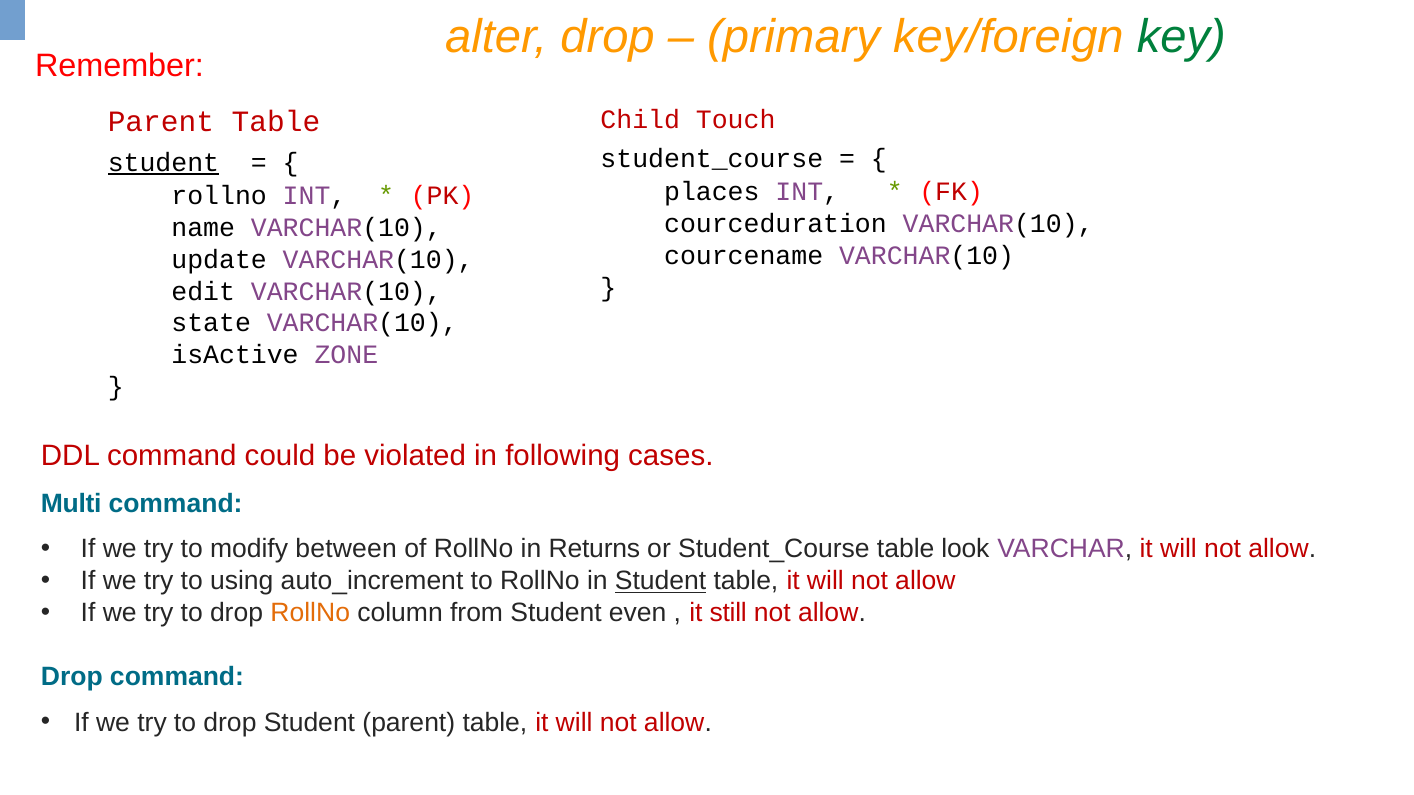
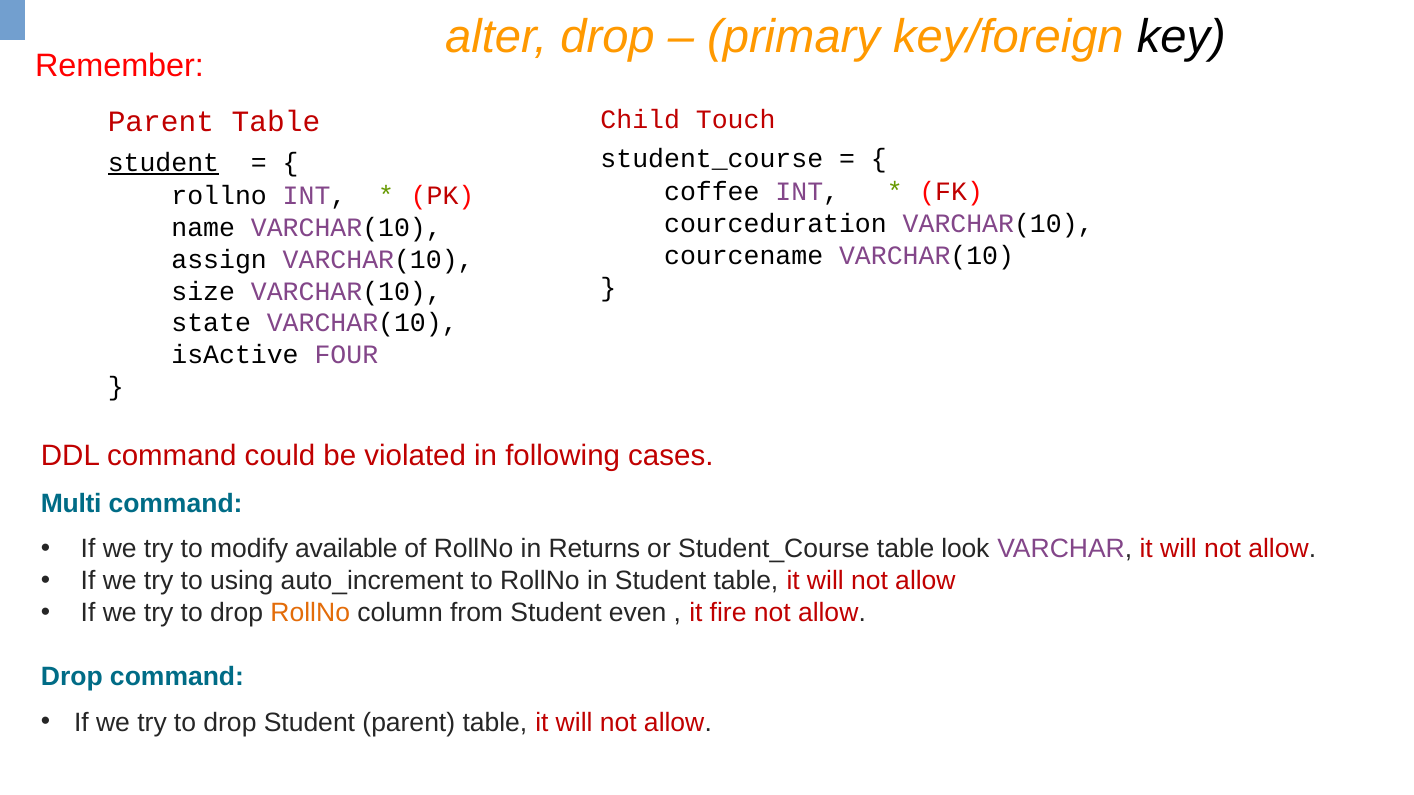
key colour: green -> black
places: places -> coffee
update: update -> assign
edit: edit -> size
ZONE: ZONE -> FOUR
between: between -> available
Student at (661, 581) underline: present -> none
still: still -> fire
